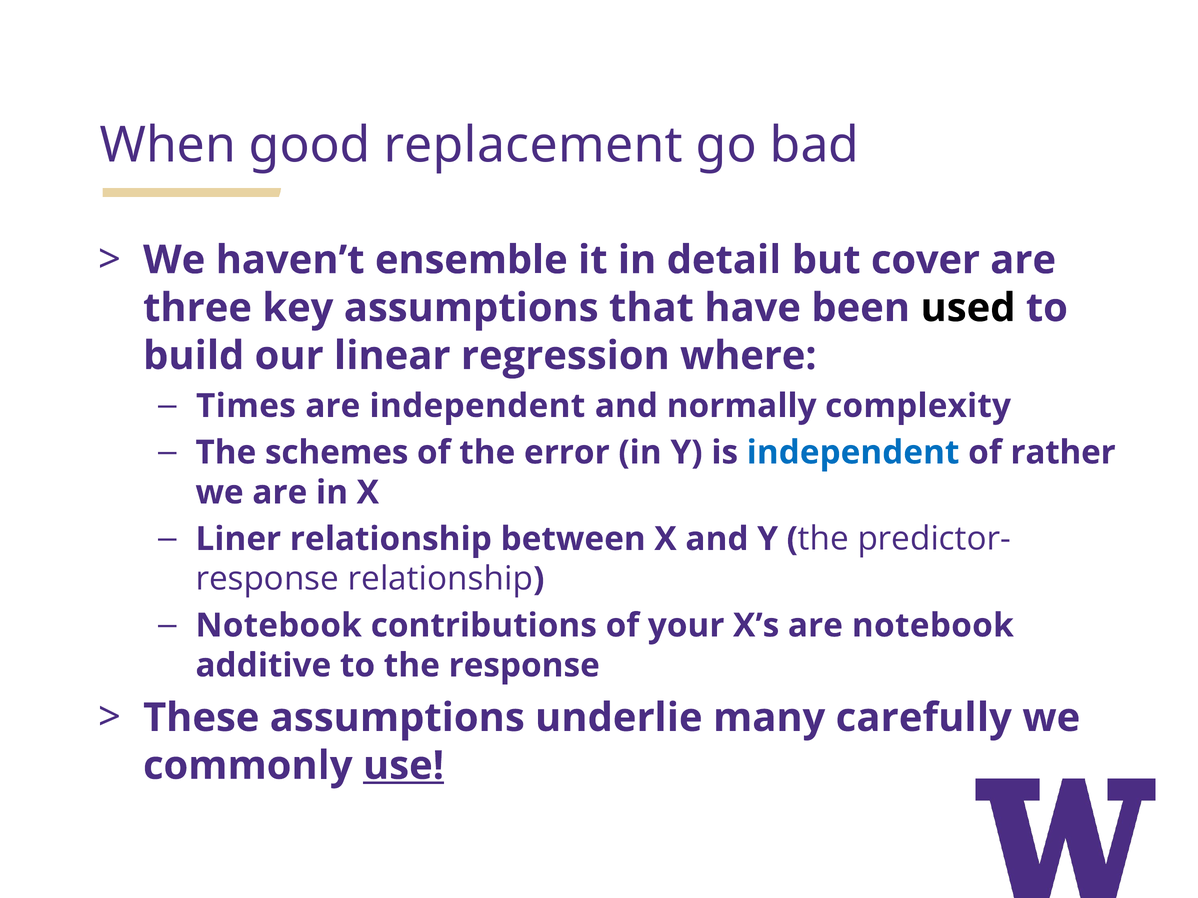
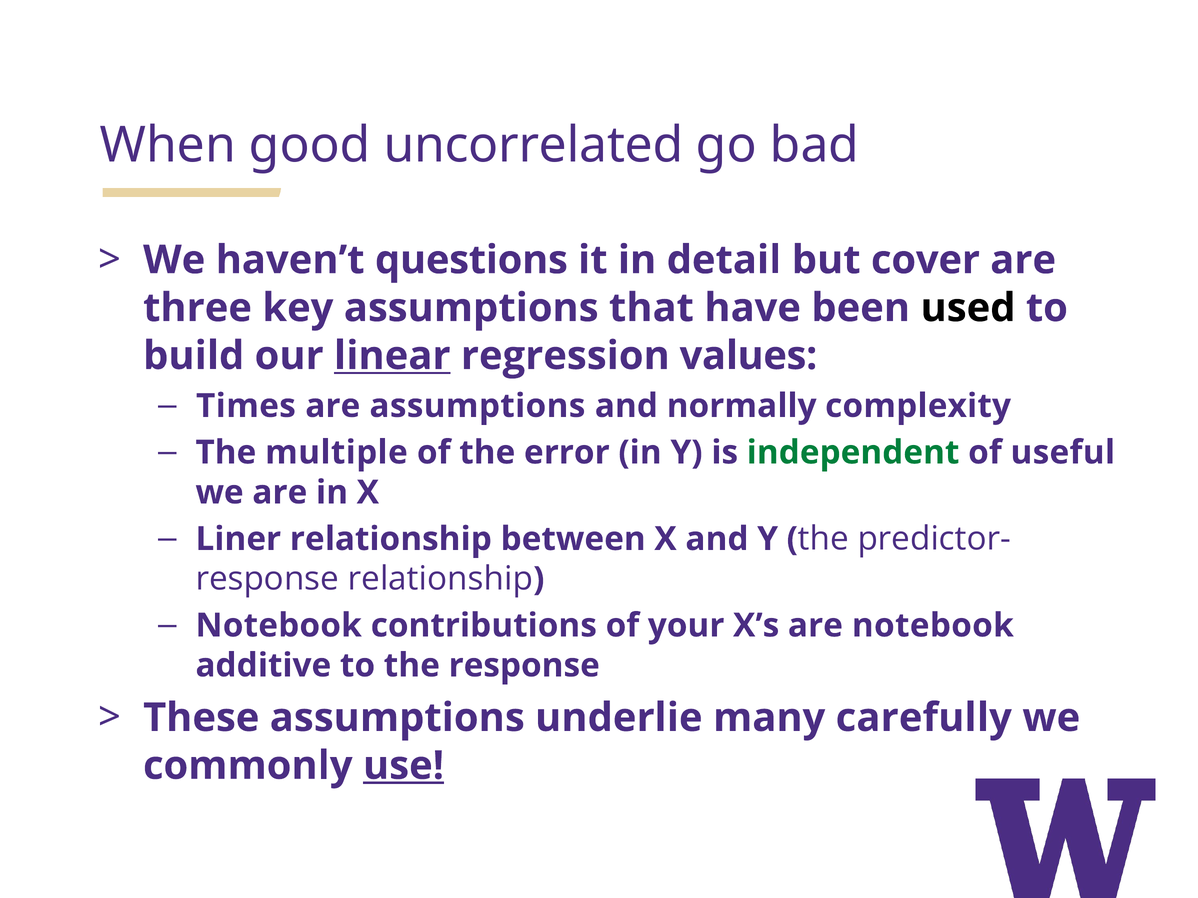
replacement: replacement -> uncorrelated
ensemble: ensemble -> questions
linear underline: none -> present
where: where -> values
are independent: independent -> assumptions
schemes: schemes -> multiple
independent at (853, 453) colour: blue -> green
rather: rather -> useful
